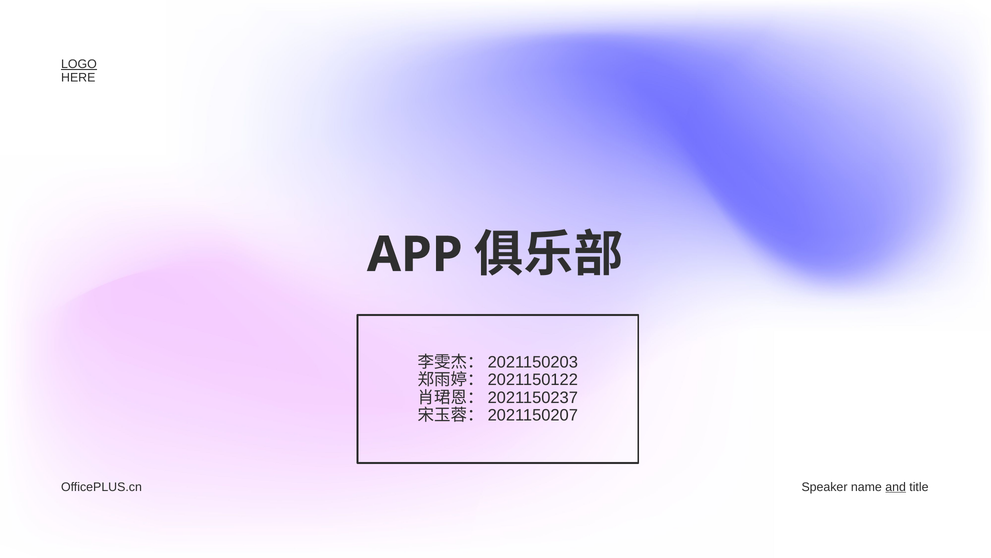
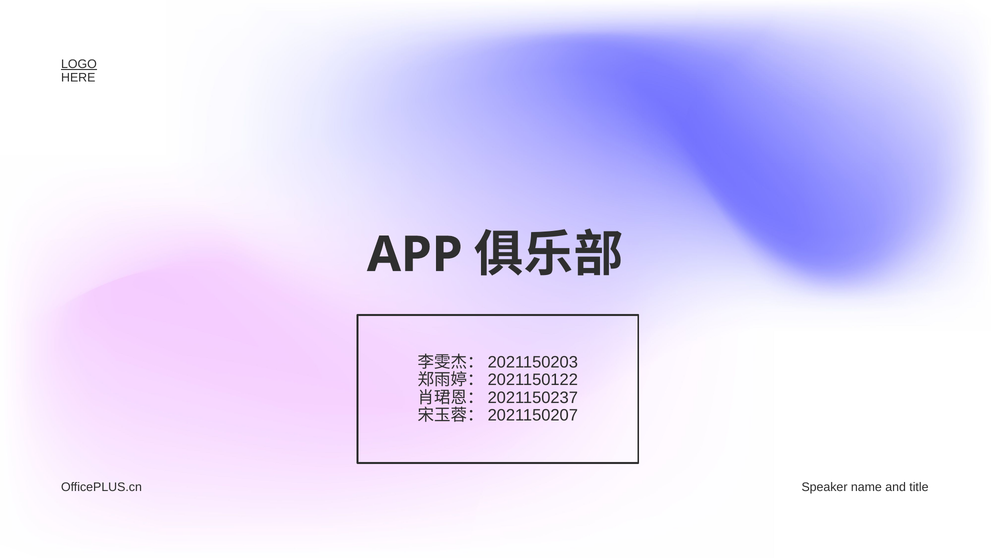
and underline: present -> none
